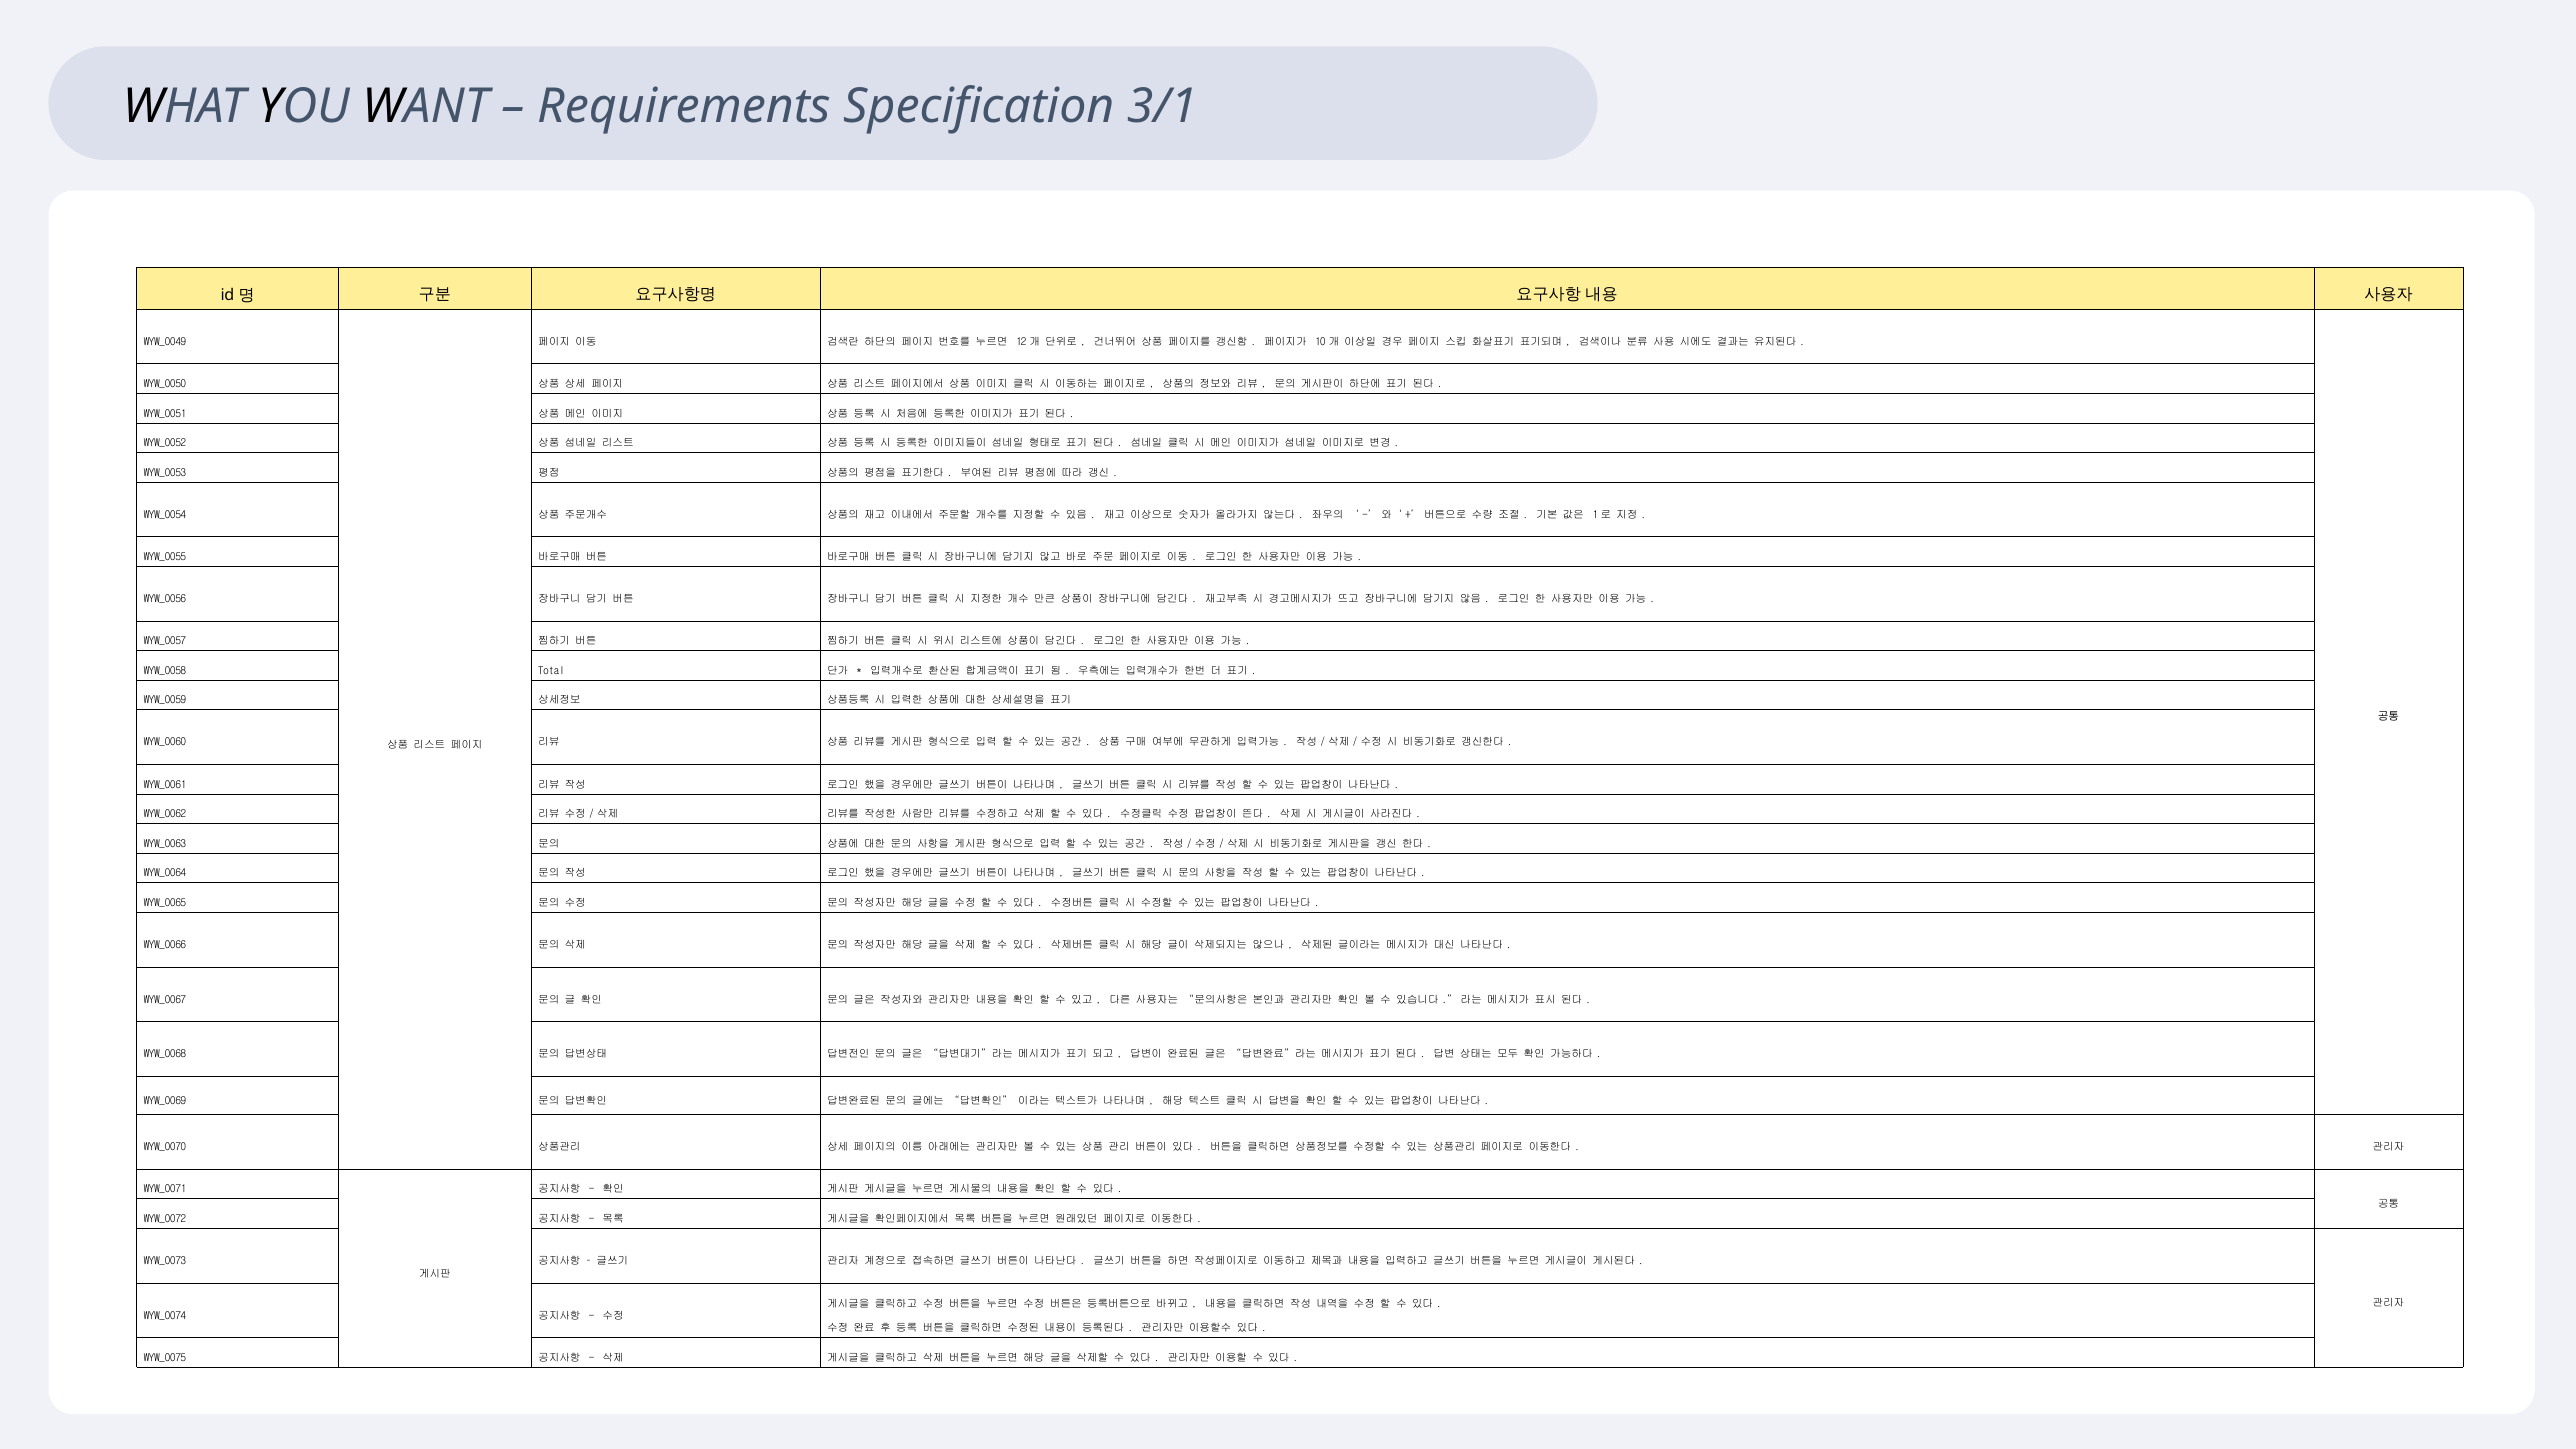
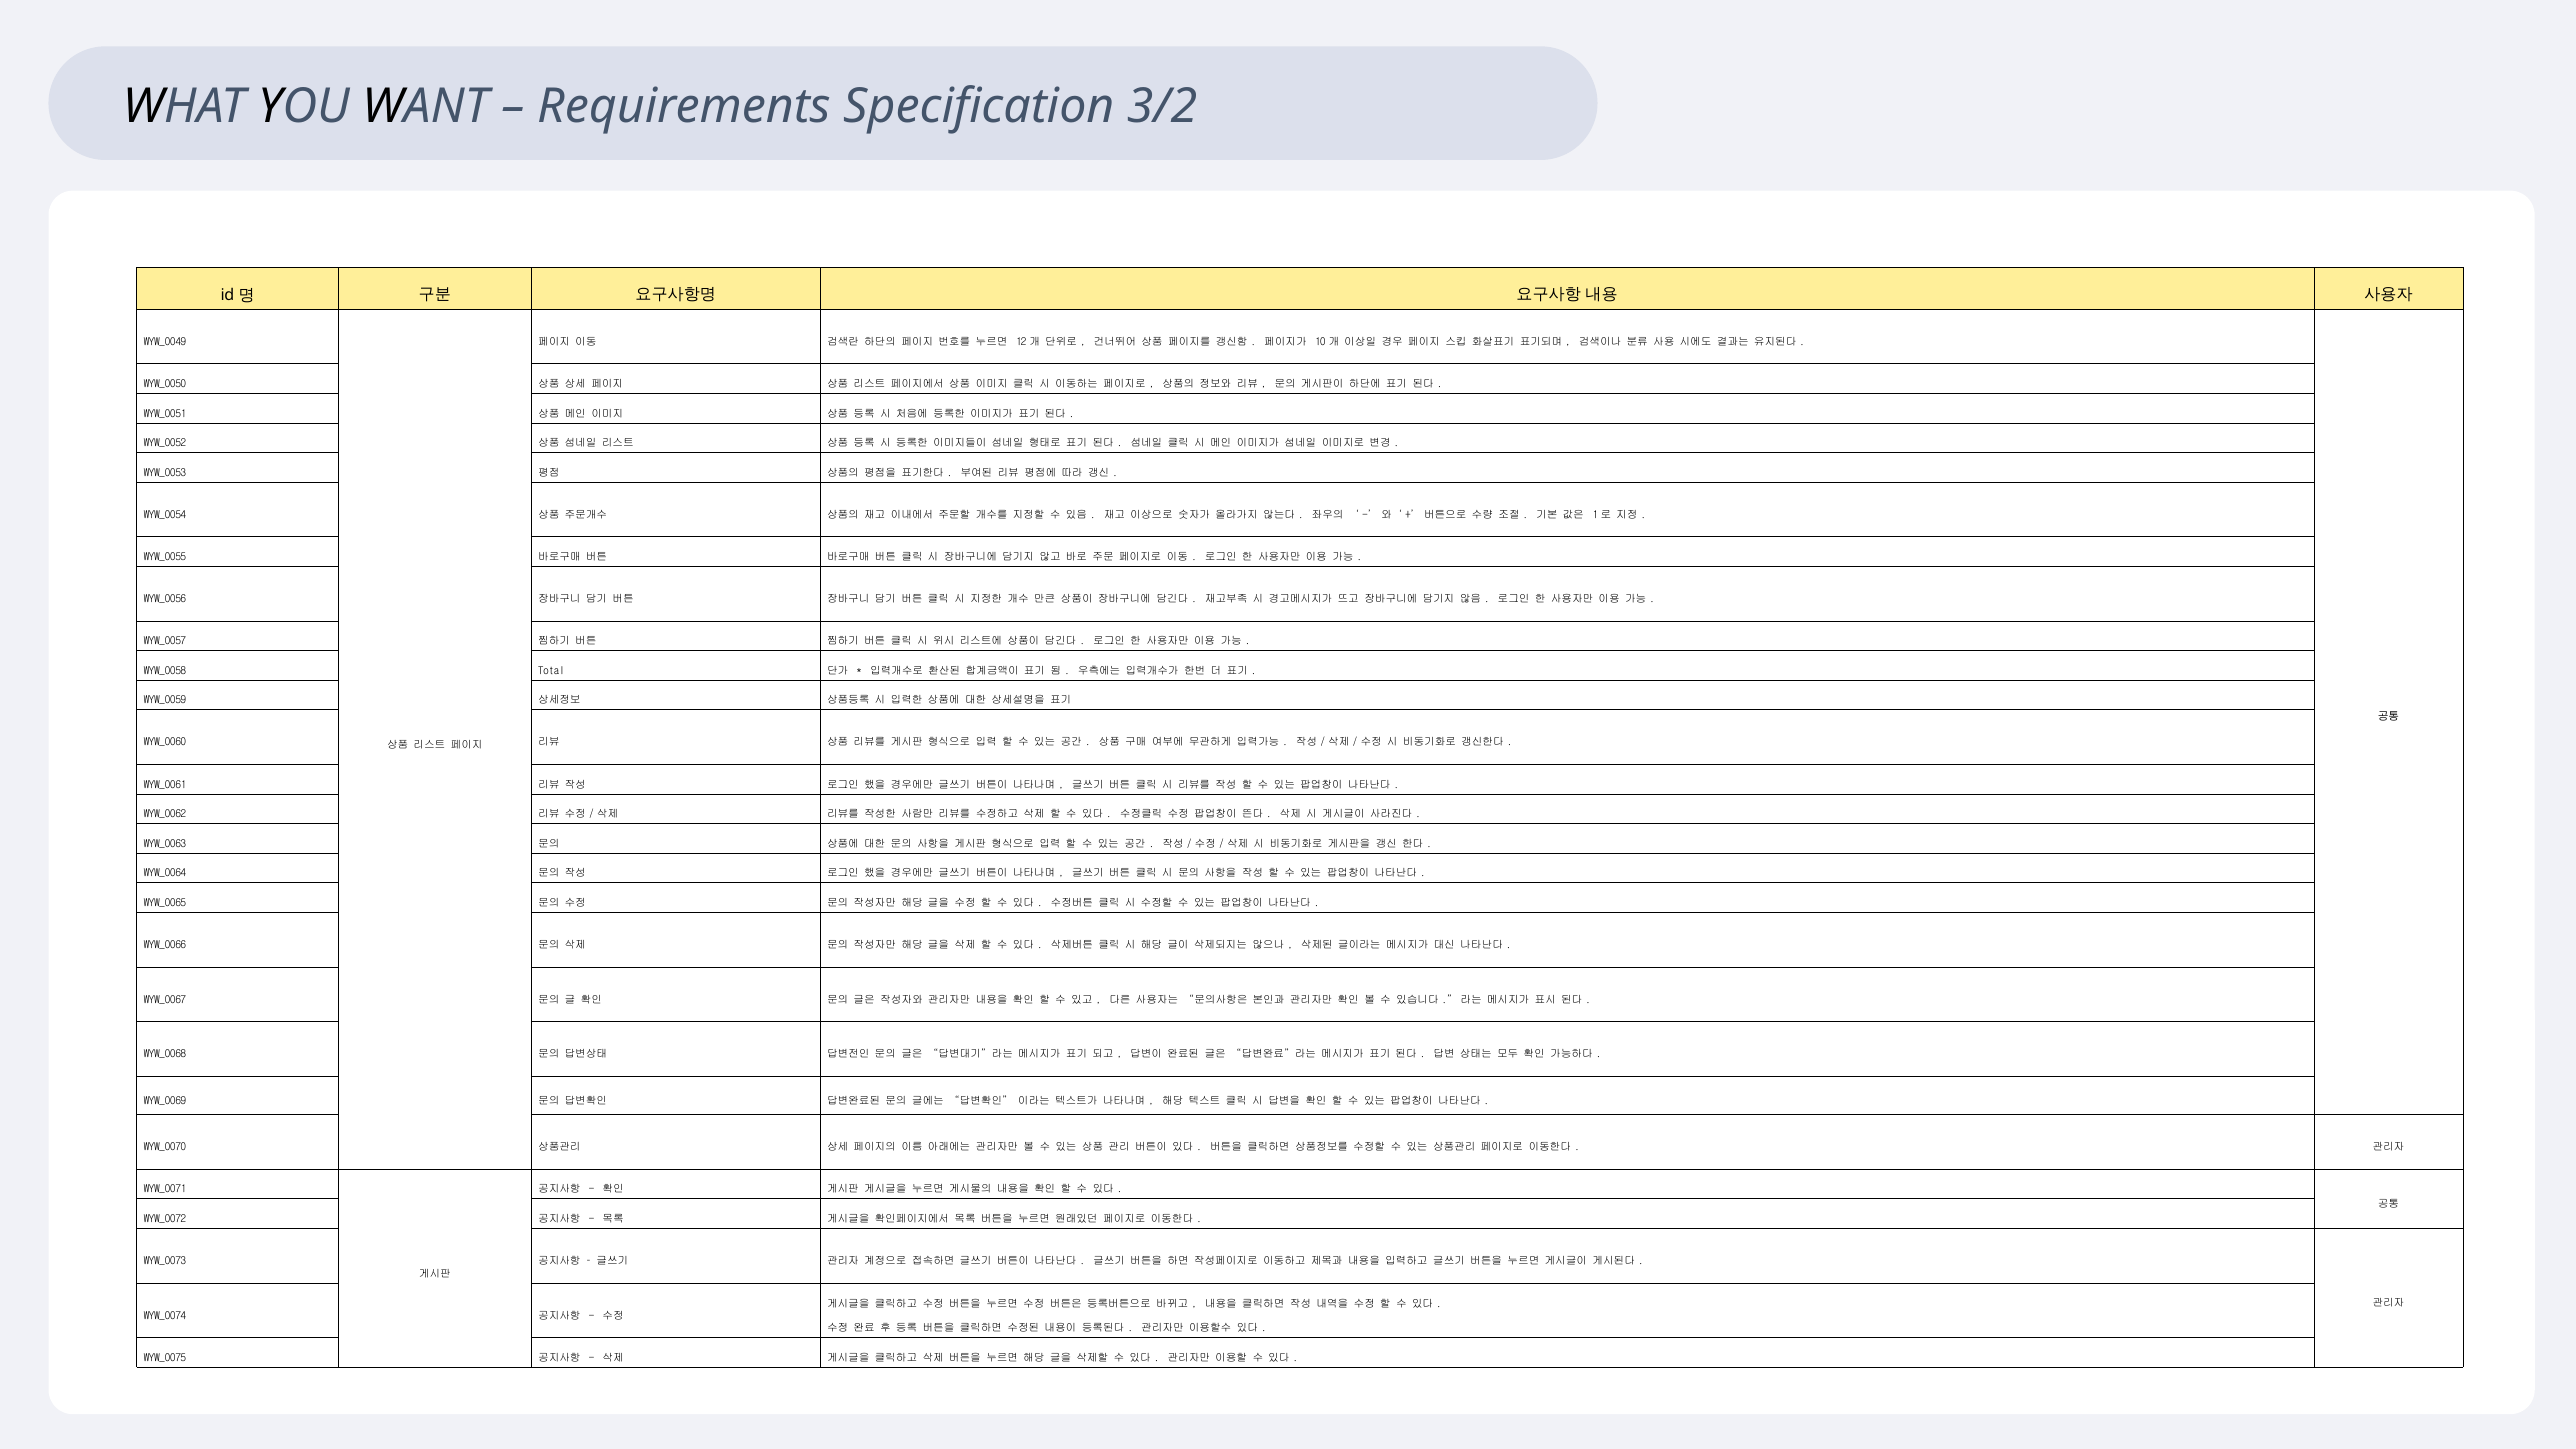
3/1: 3/1 -> 3/2
